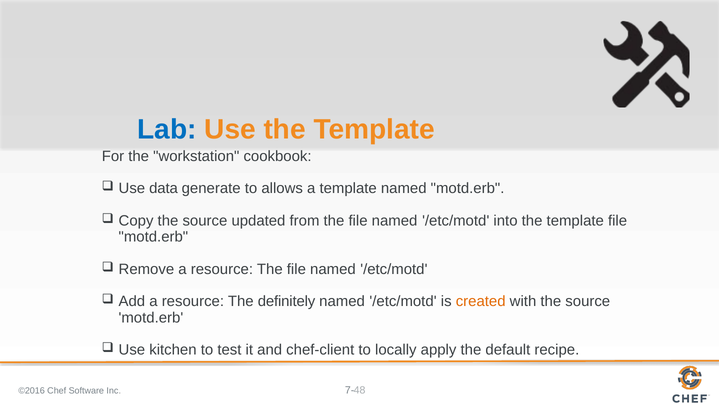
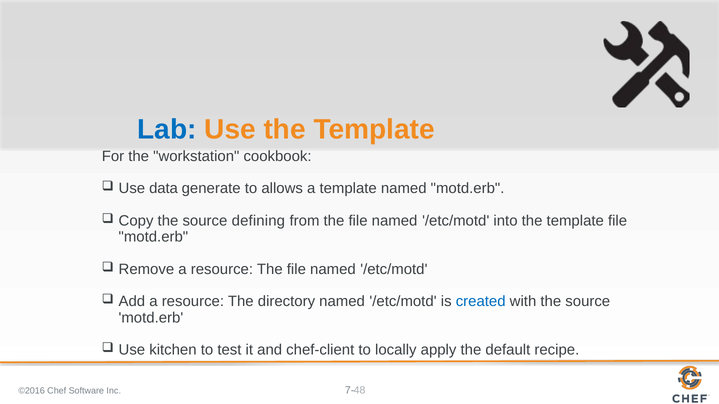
updated: updated -> defining
definitely: definitely -> directory
created colour: orange -> blue
